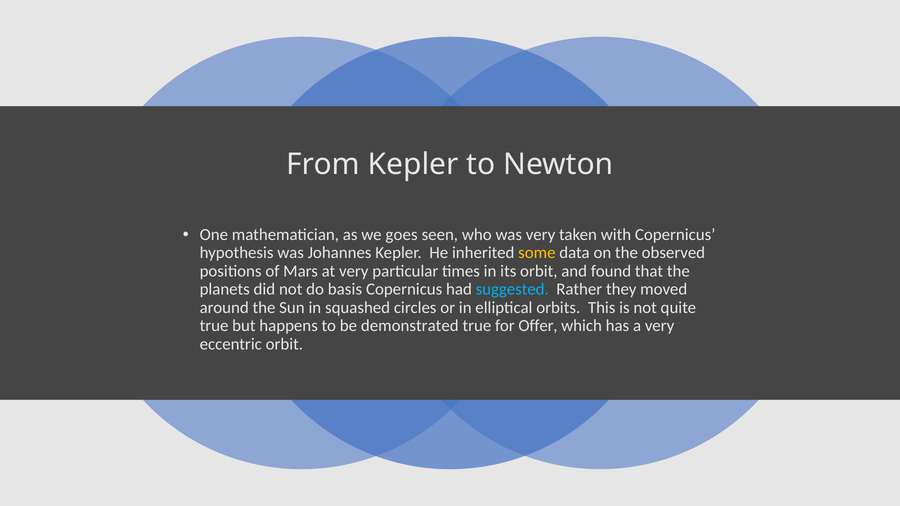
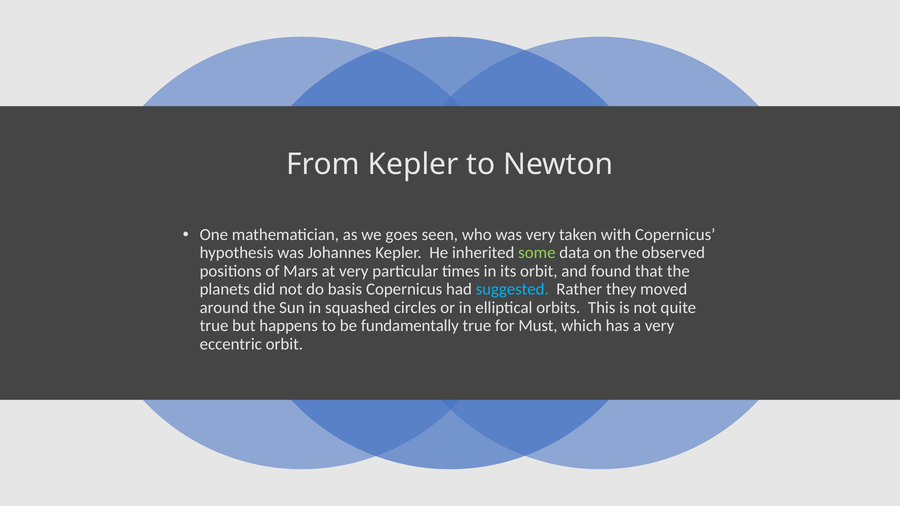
some colour: yellow -> light green
demonstrated: demonstrated -> fundamentally
Offer: Offer -> Must
